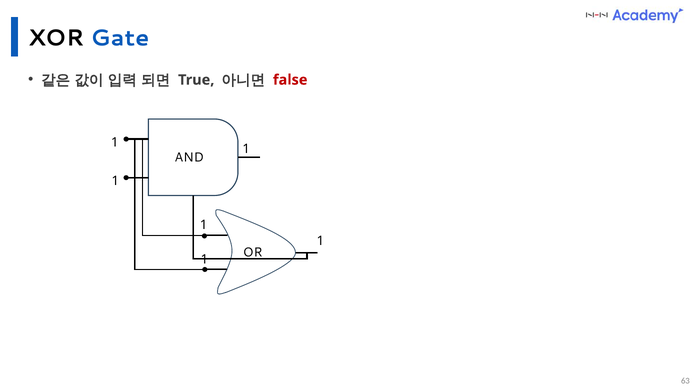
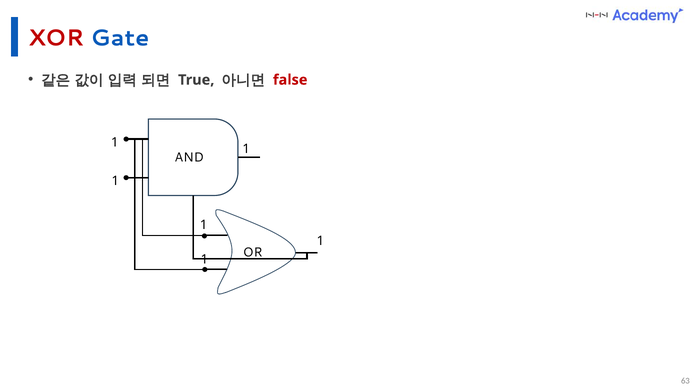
XOR colour: black -> red
